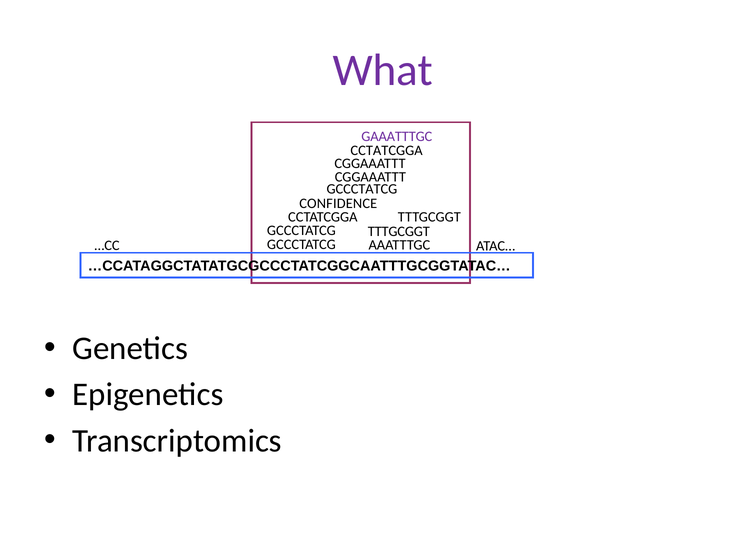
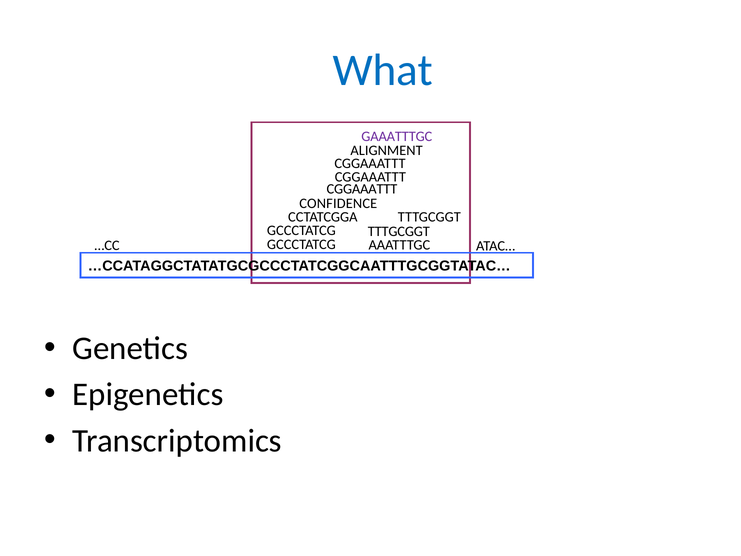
What colour: purple -> blue
CCTATCGGA at (387, 150): CCTATCGGA -> ALIGNMENT
GCCCTATCG at (362, 189): GCCCTATCG -> CGGAAATTT
